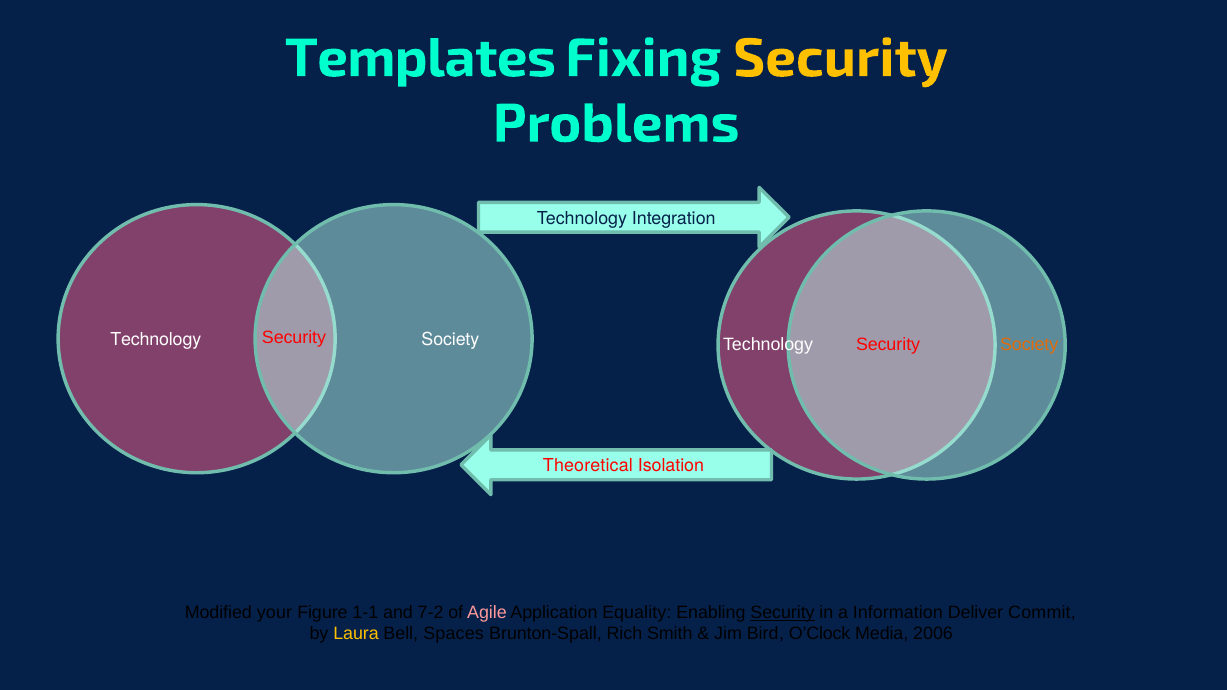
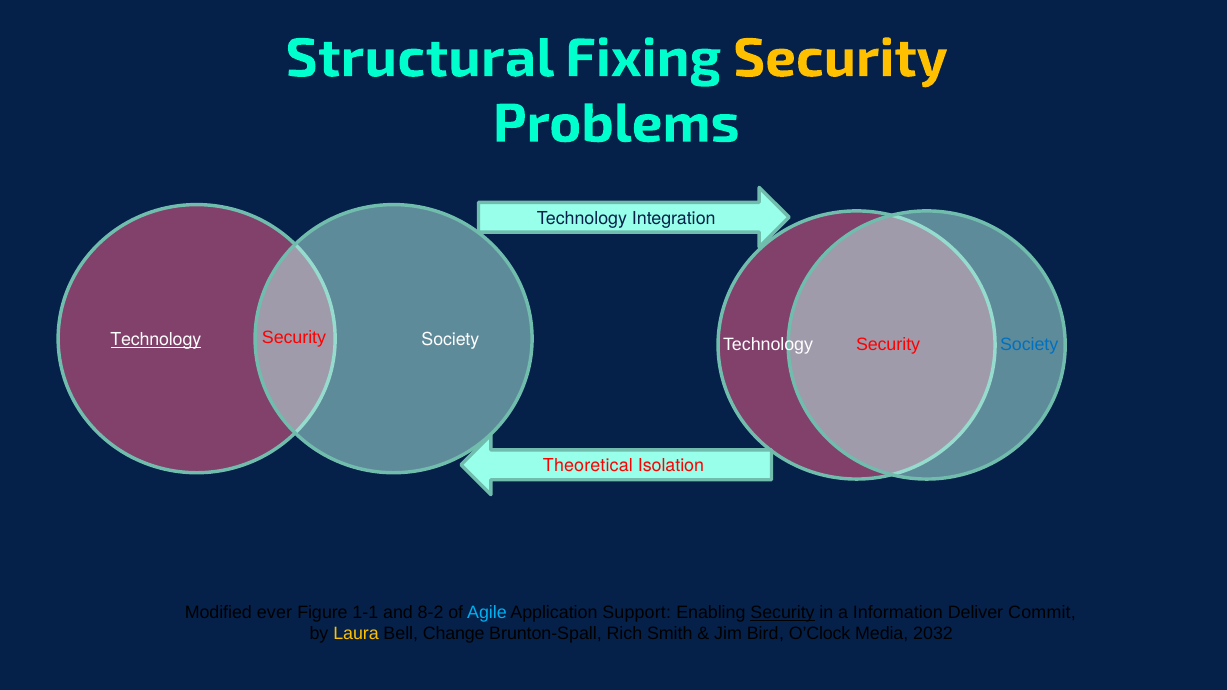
Templates: Templates -> Structural
Society at (1029, 344) colour: orange -> blue
Technology at (156, 340) underline: none -> present
your: your -> ever
7-2: 7-2 -> 8-2
Agile colour: pink -> light blue
Equality: Equality -> Support
Spaces: Spaces -> Change
2006: 2006 -> 2032
